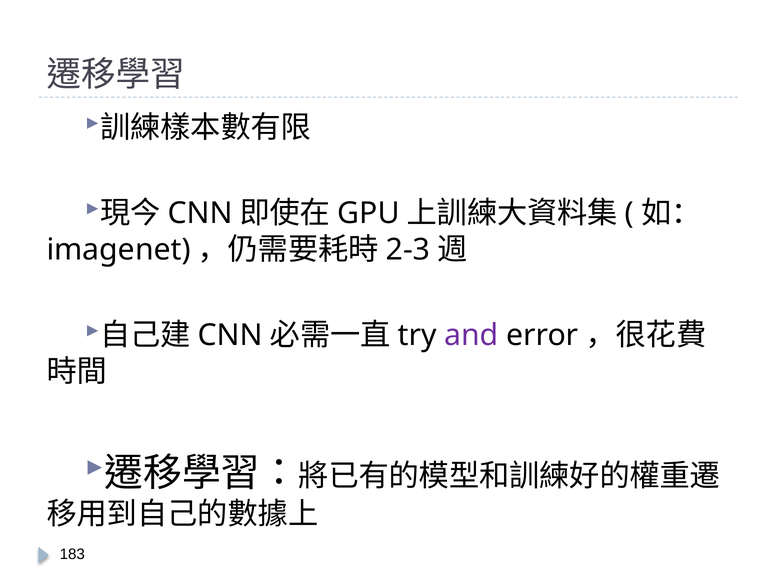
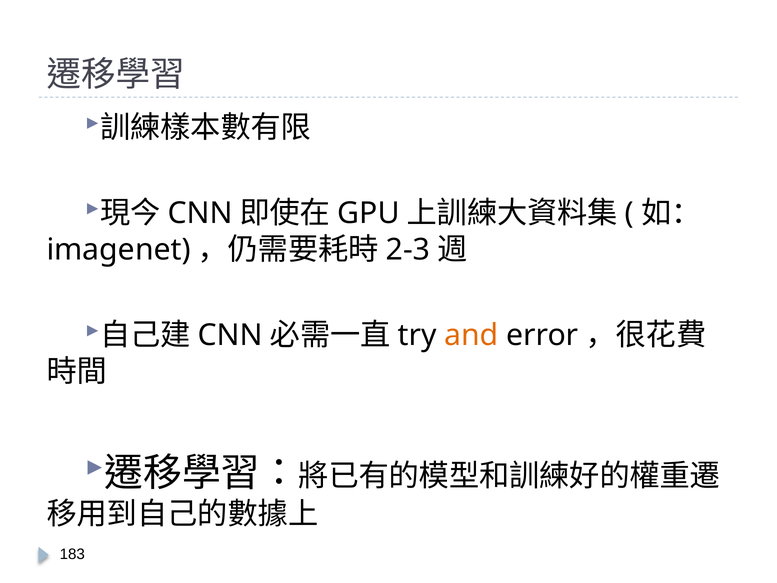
and colour: purple -> orange
